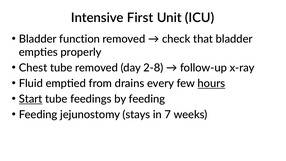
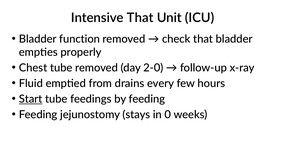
Intensive First: First -> That
2-8: 2-8 -> 2-0
hours underline: present -> none
7: 7 -> 0
